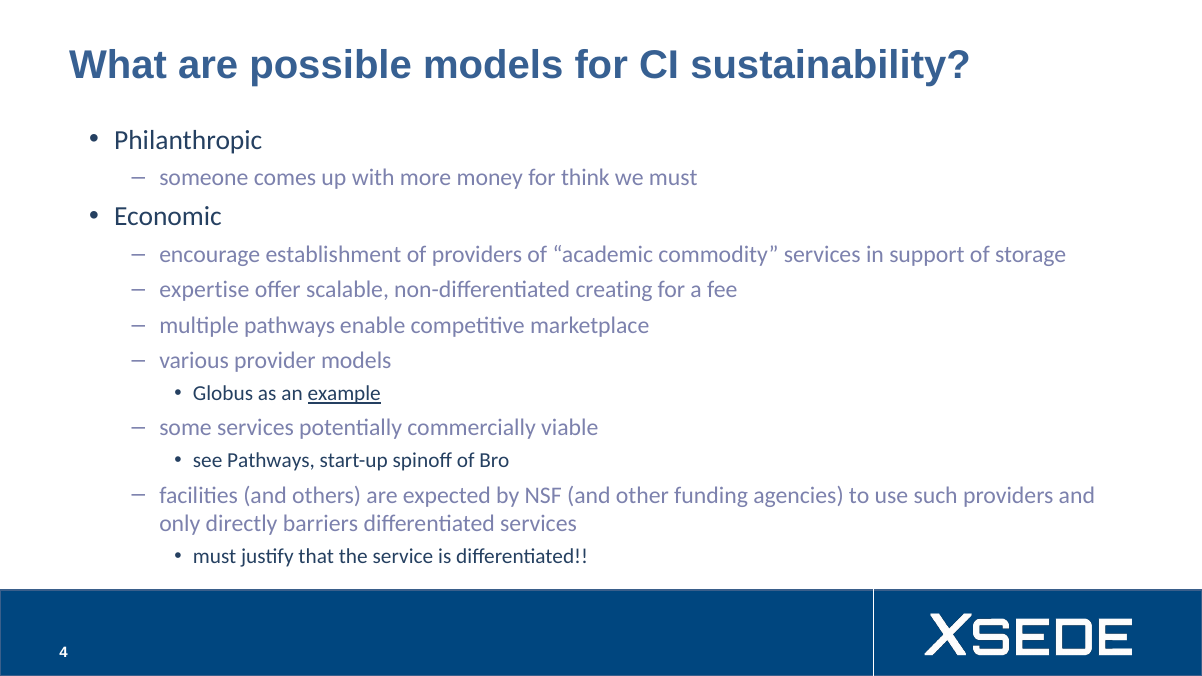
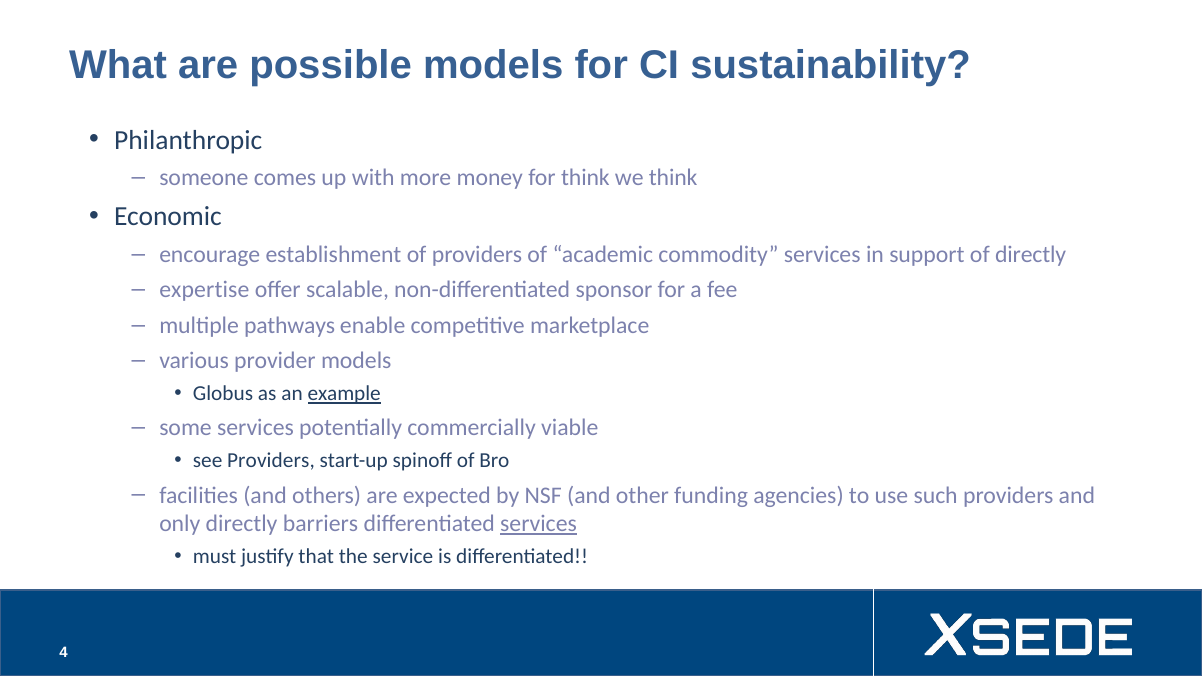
we must: must -> think
of storage: storage -> directly
creating: creating -> sponsor
see Pathways: Pathways -> Providers
services at (539, 524) underline: none -> present
